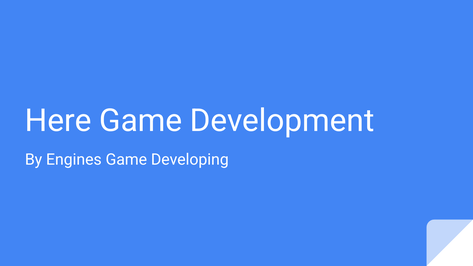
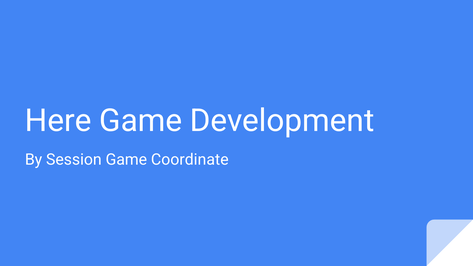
Engines: Engines -> Session
Developing: Developing -> Coordinate
